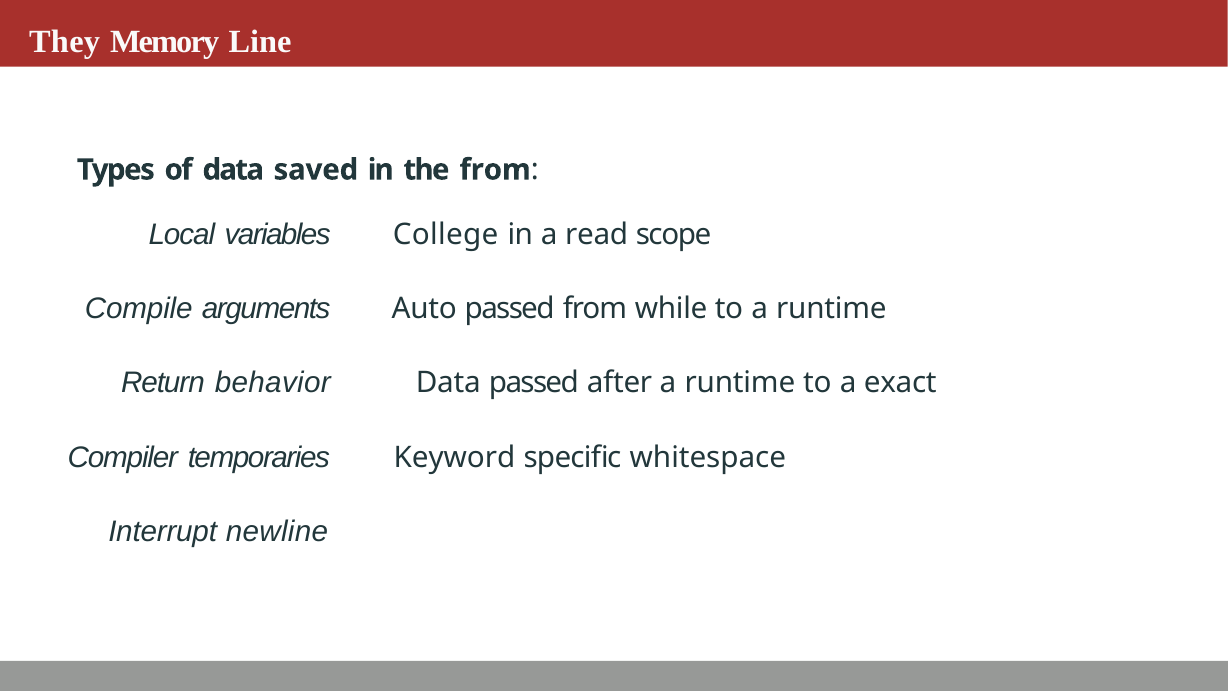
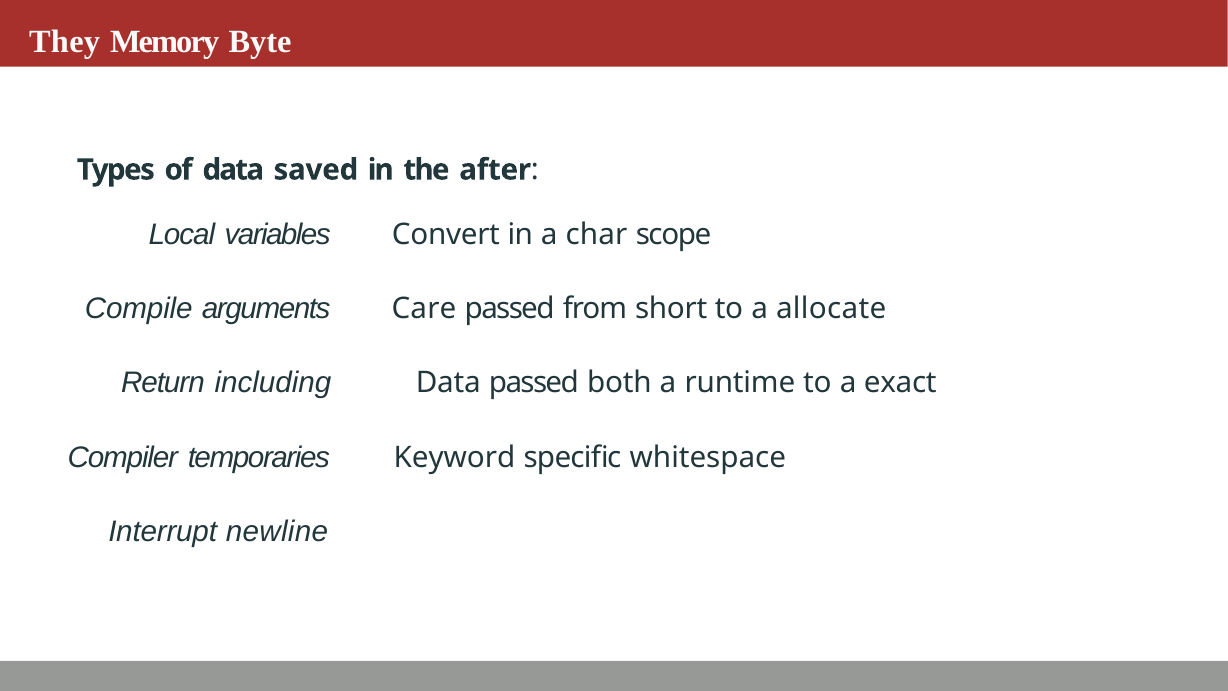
Line: Line -> Byte
the from: from -> after
College: College -> Convert
read: read -> char
Auto: Auto -> Care
while: while -> short
to a runtime: runtime -> allocate
behavior: behavior -> including
after: after -> both
